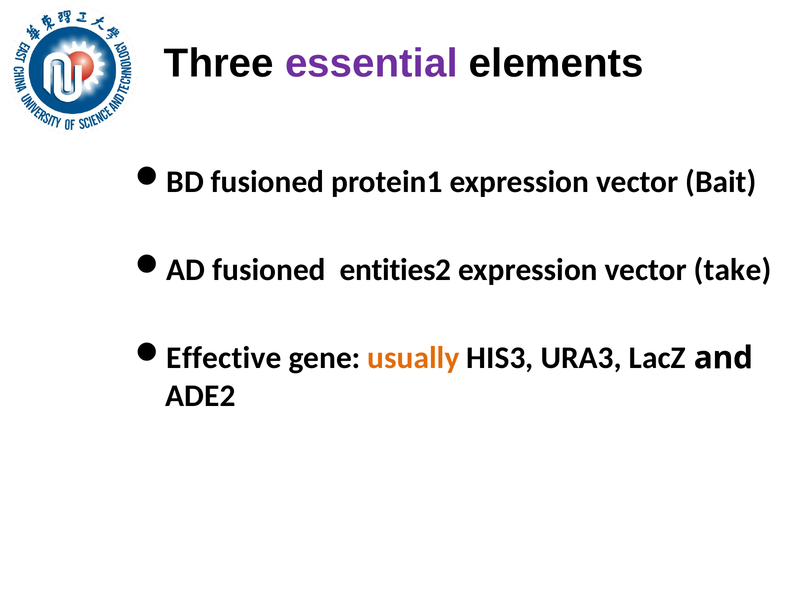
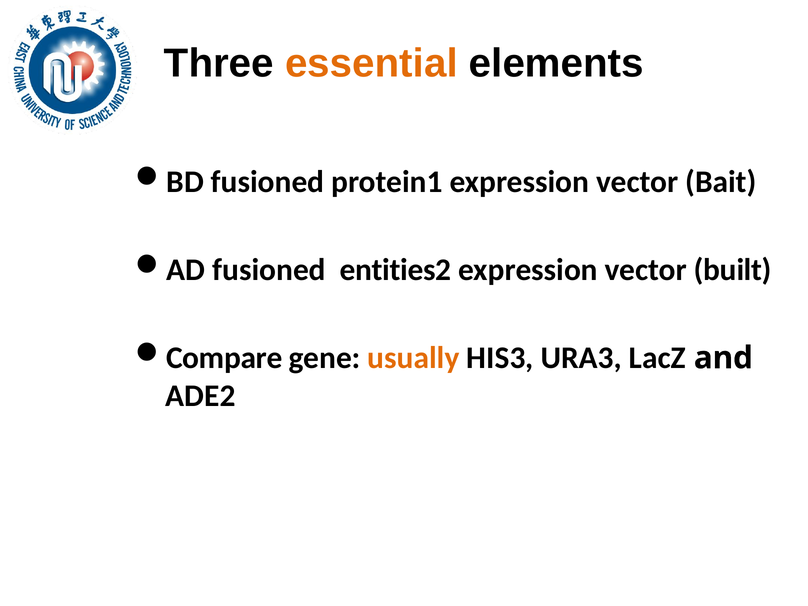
essential colour: purple -> orange
take: take -> built
Effective: Effective -> Compare
